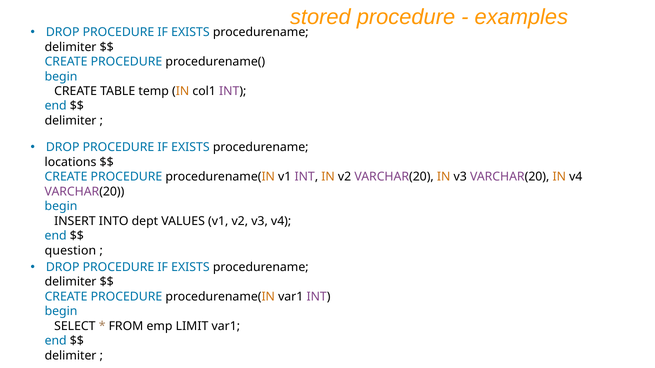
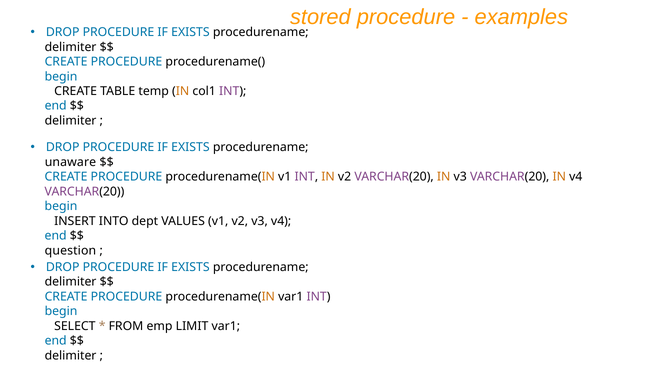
locations: locations -> unaware
